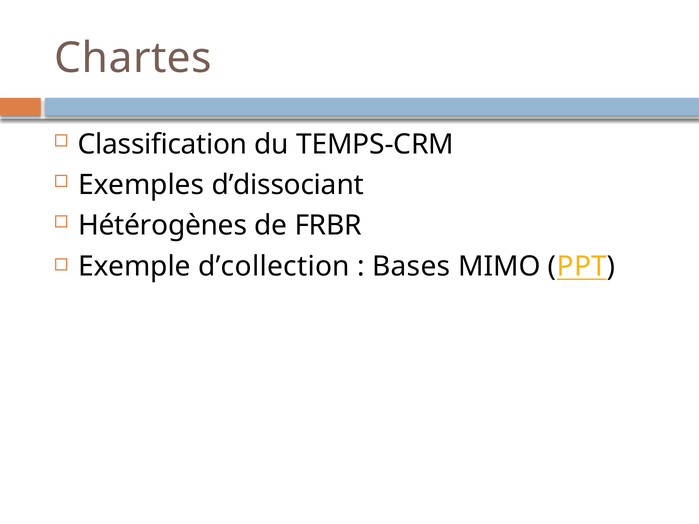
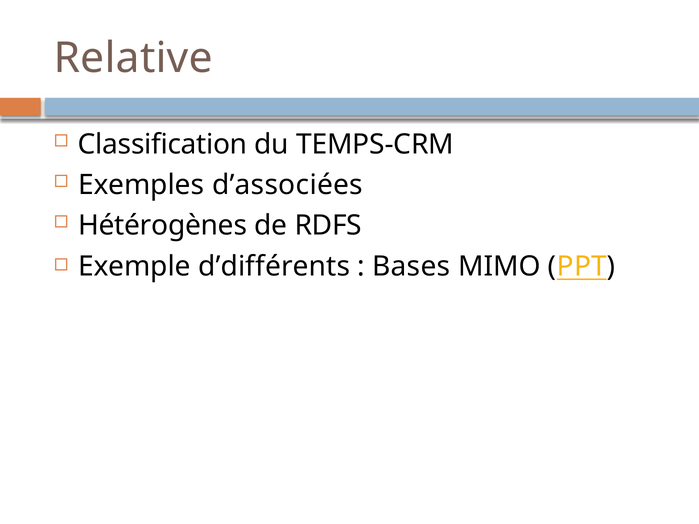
Chartes: Chartes -> Relative
d’dissociant: d’dissociant -> d’associées
FRBR: FRBR -> RDFS
d’collection: d’collection -> d’différents
